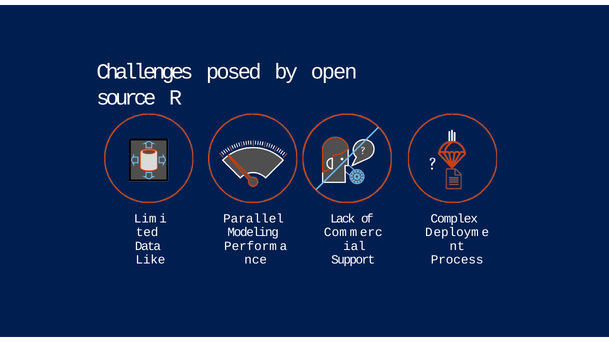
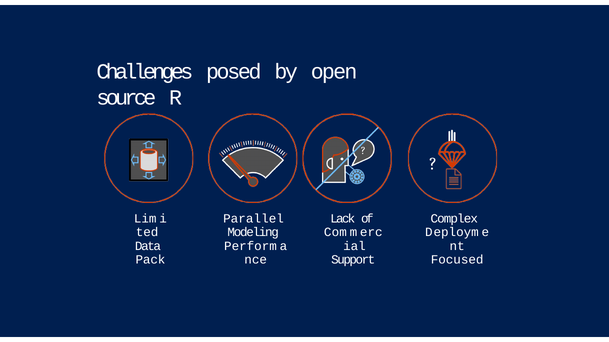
Like: Like -> Pack
Process: Process -> Focused
